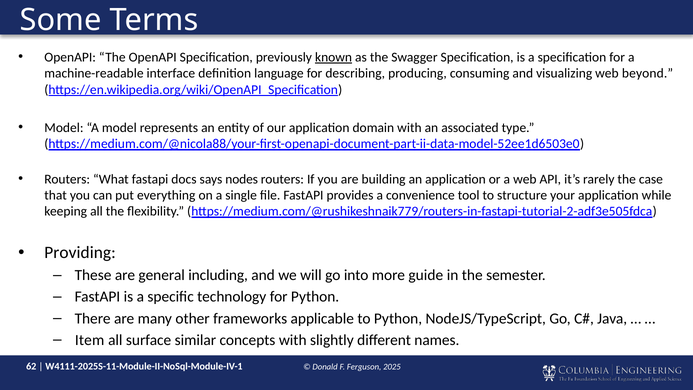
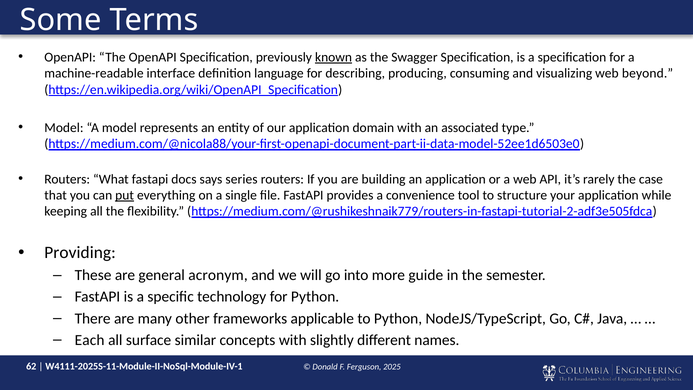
nodes: nodes -> series
put underline: none -> present
including: including -> acronym
Item: Item -> Each
